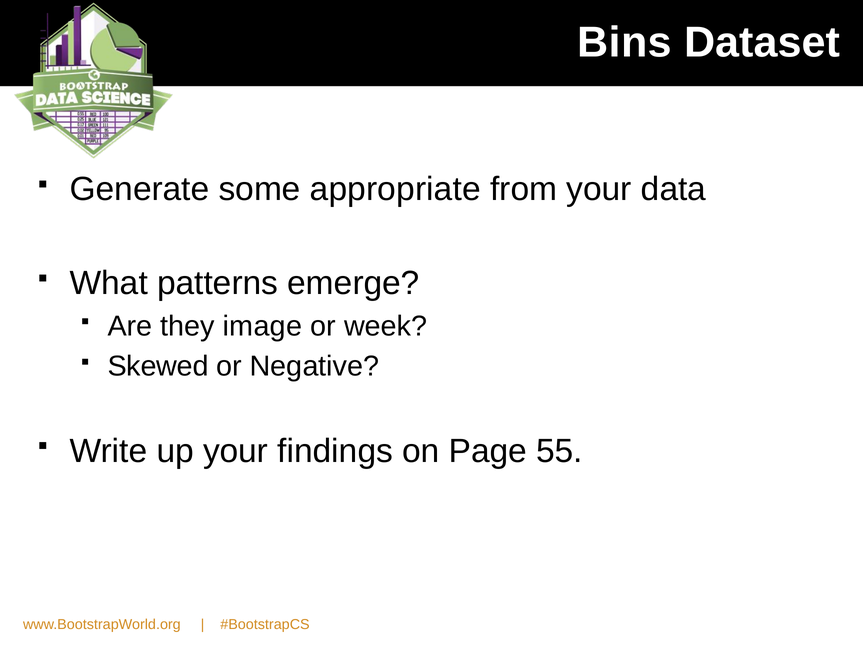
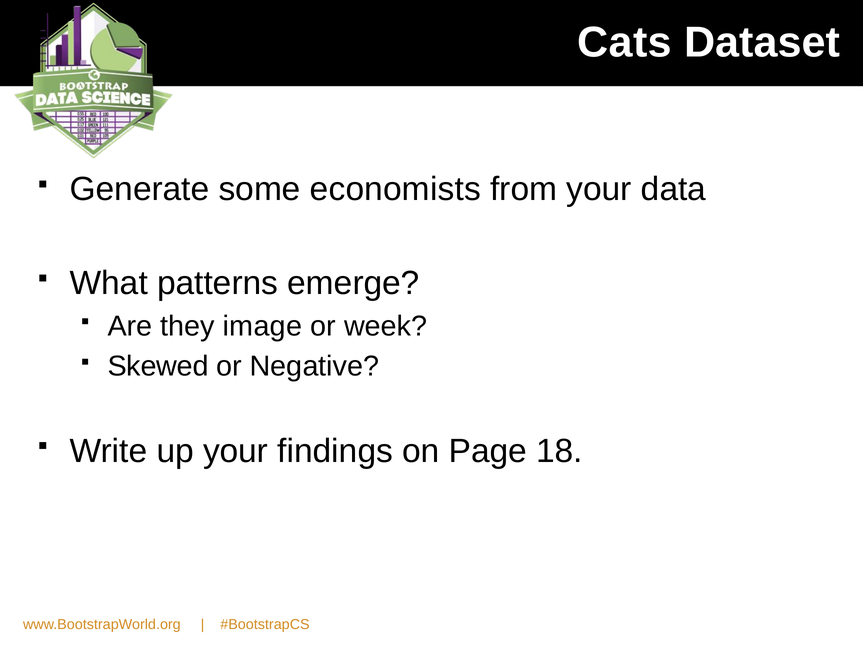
Bins: Bins -> Cats
appropriate: appropriate -> economists
55: 55 -> 18
